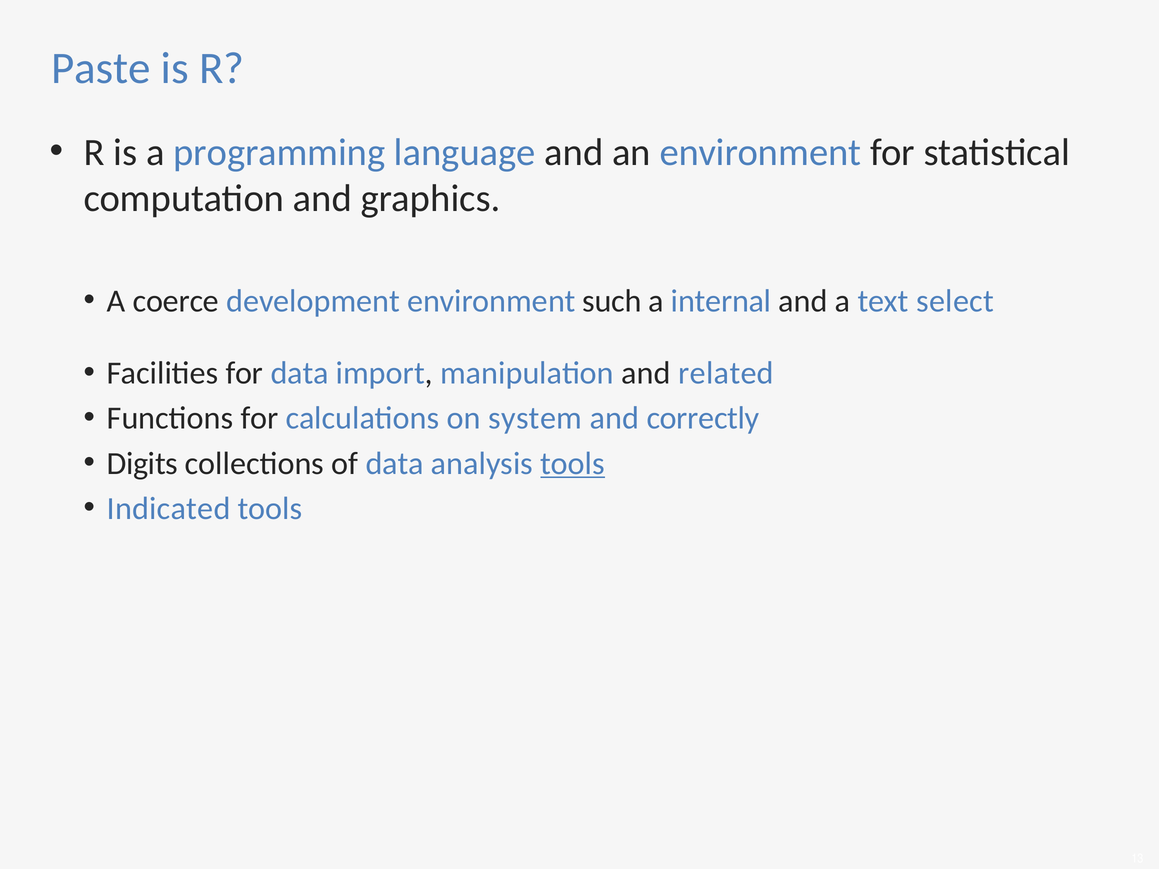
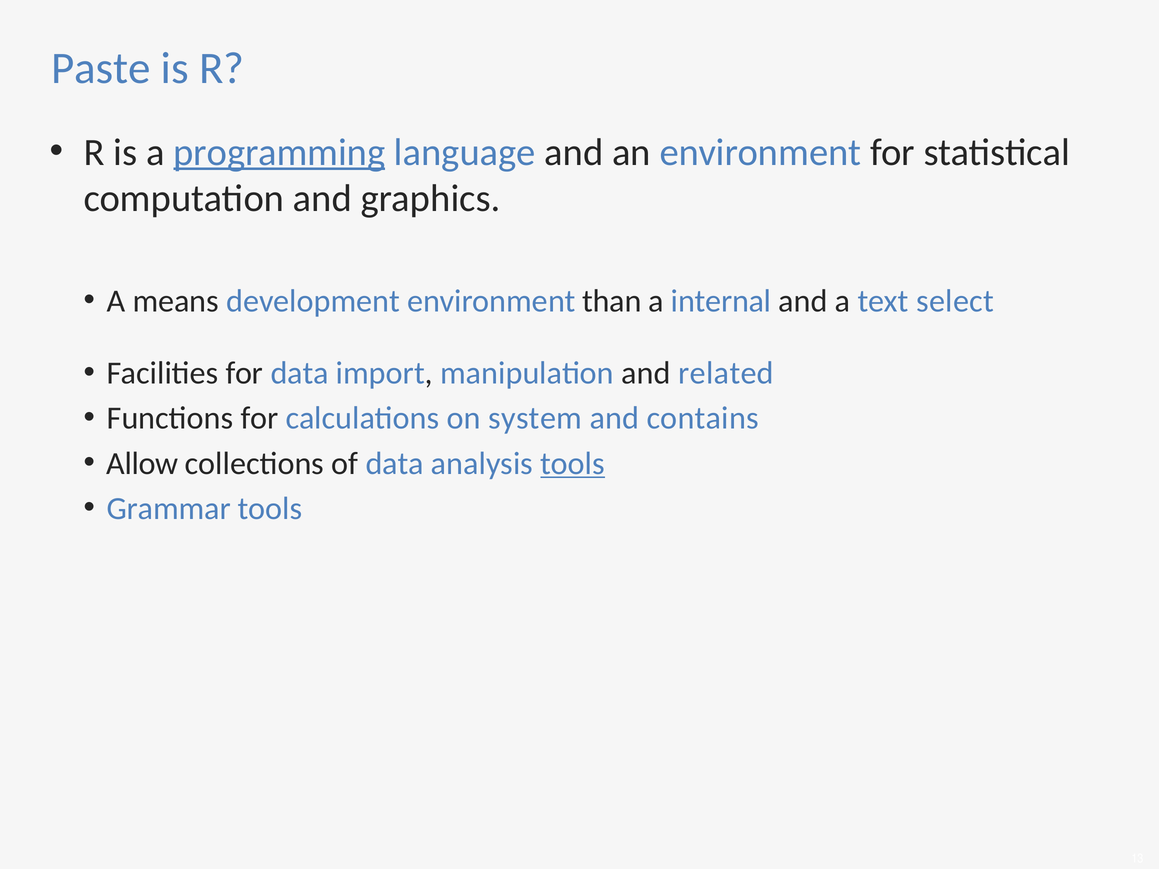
programming underline: none -> present
coerce: coerce -> means
such: such -> than
correctly: correctly -> contains
Digits: Digits -> Allow
Indicated: Indicated -> Grammar
